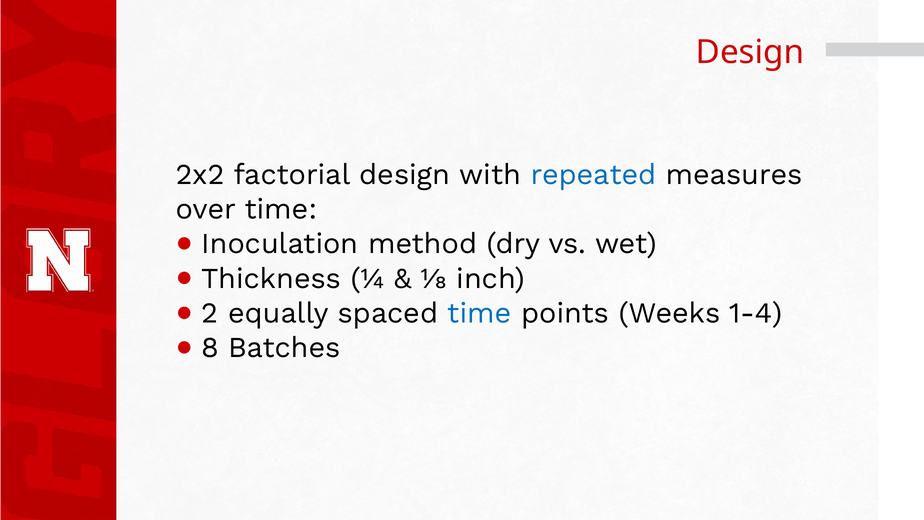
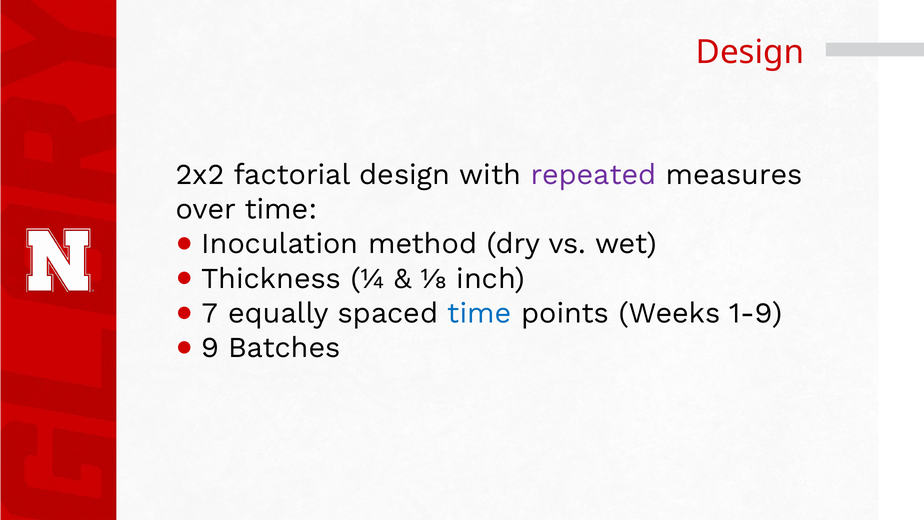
repeated colour: blue -> purple
2: 2 -> 7
1-4: 1-4 -> 1-9
8: 8 -> 9
